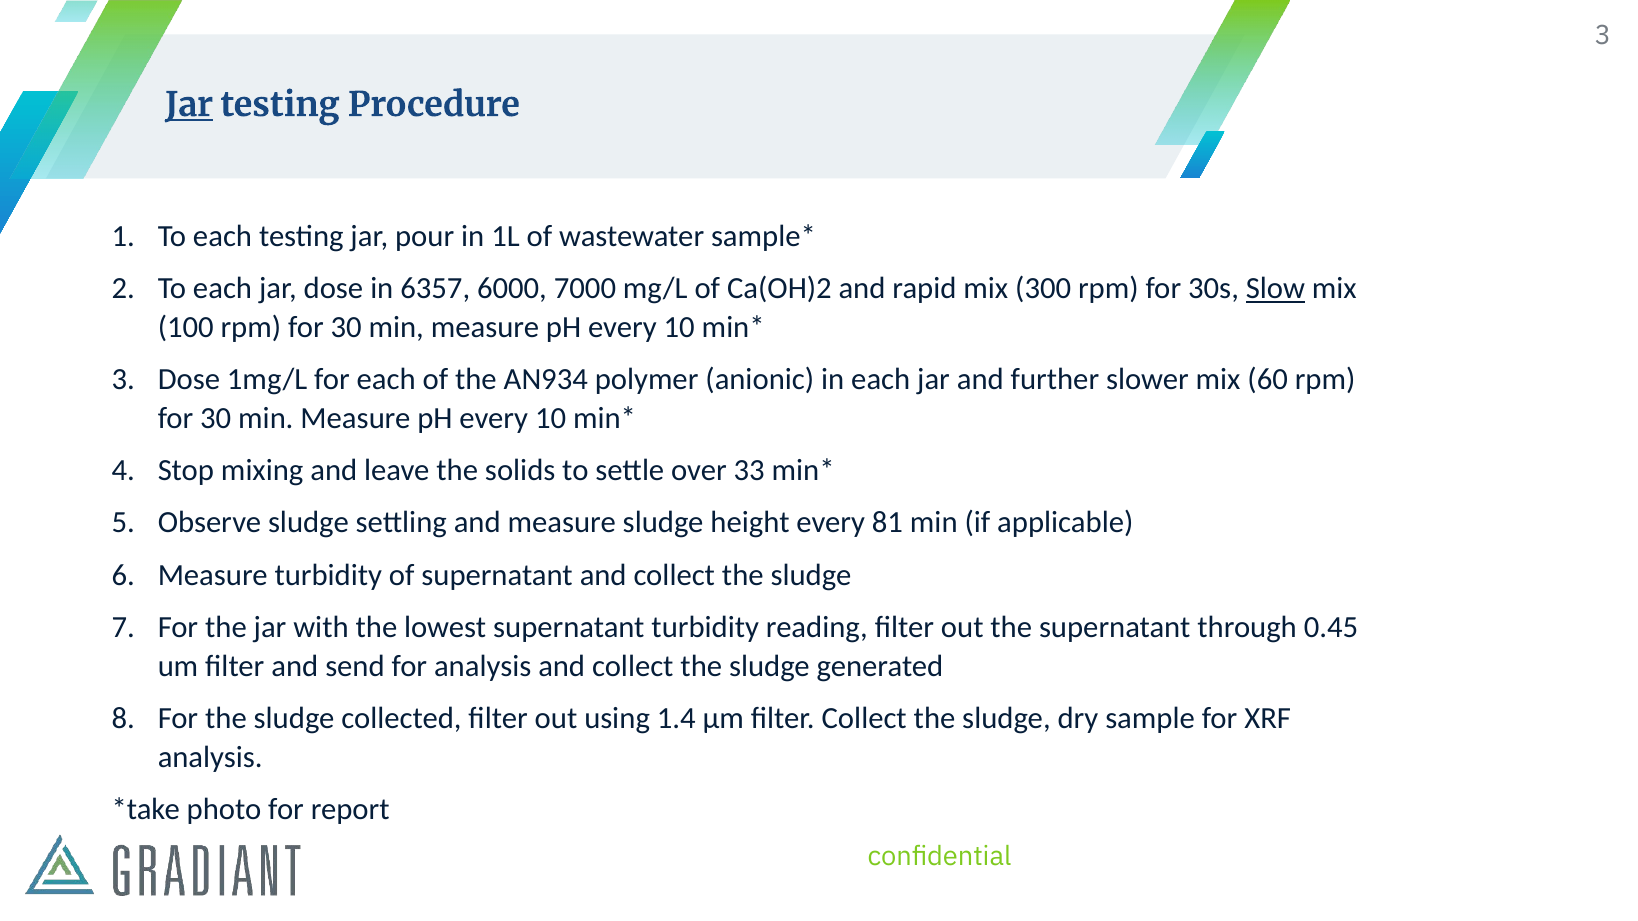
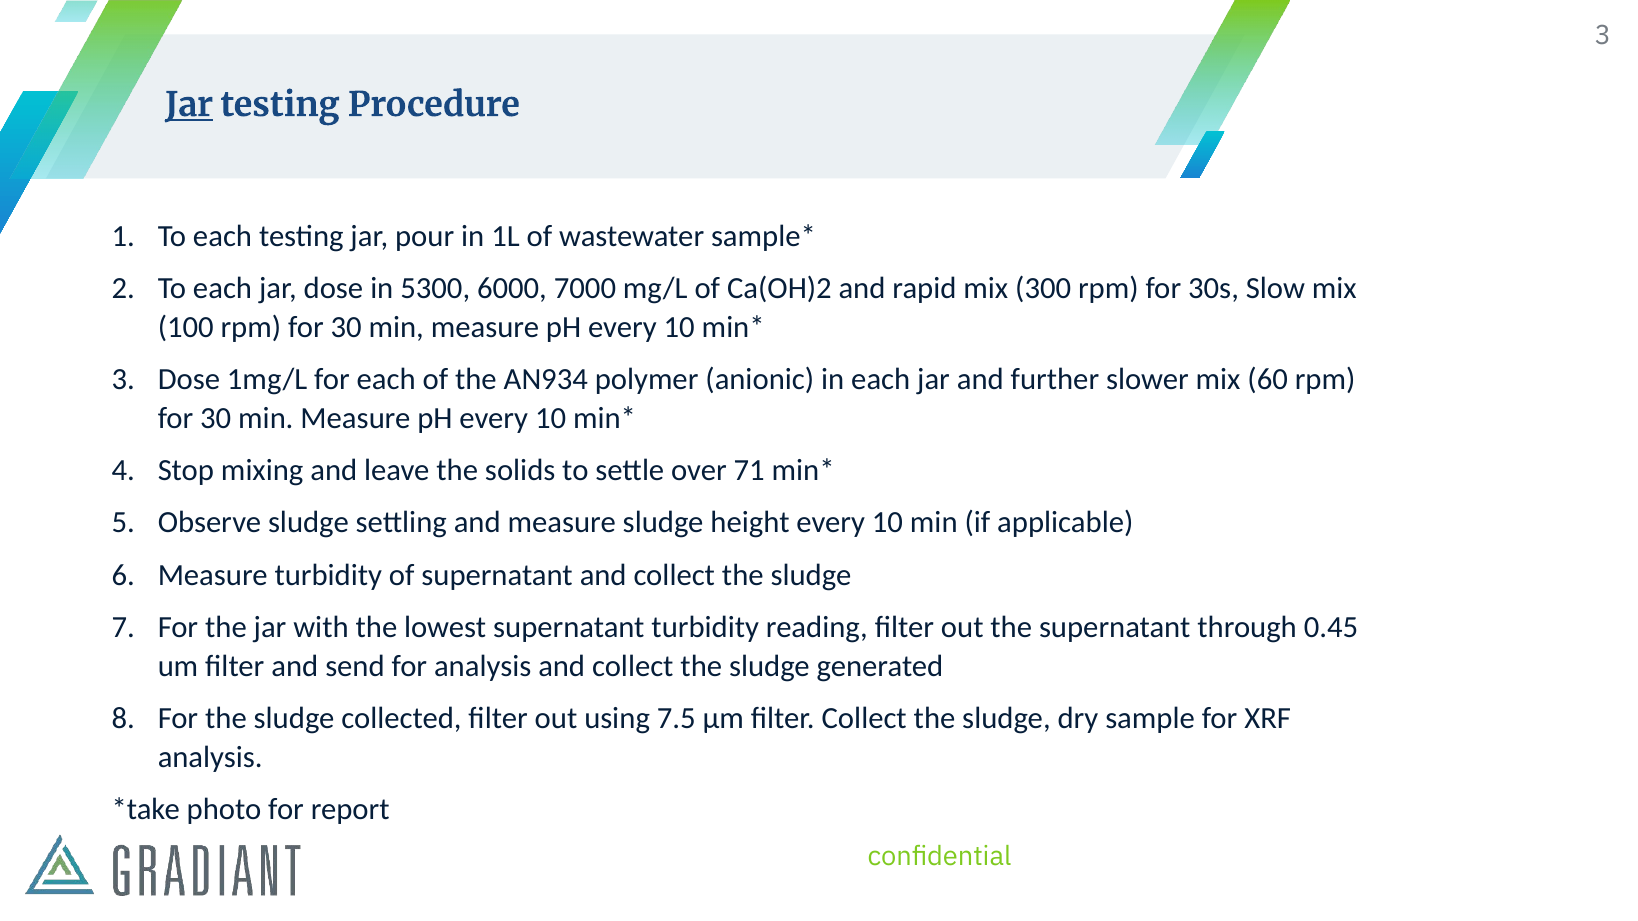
6357: 6357 -> 5300
Slow underline: present -> none
33: 33 -> 71
height every 81: 81 -> 10
1.4: 1.4 -> 7.5
